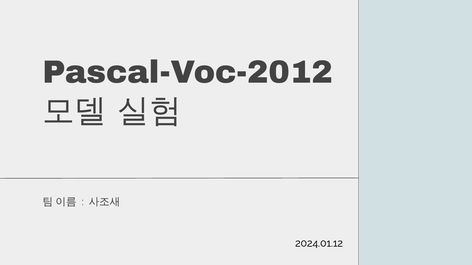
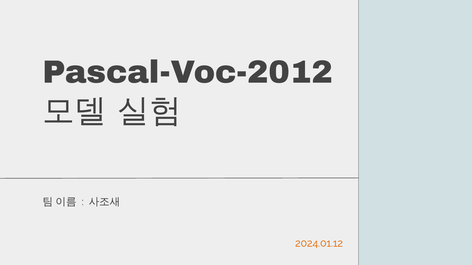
2024.01.12 colour: black -> orange
